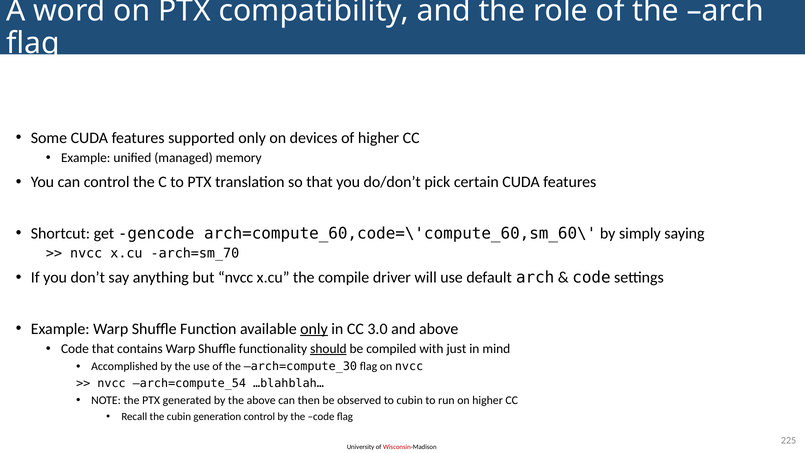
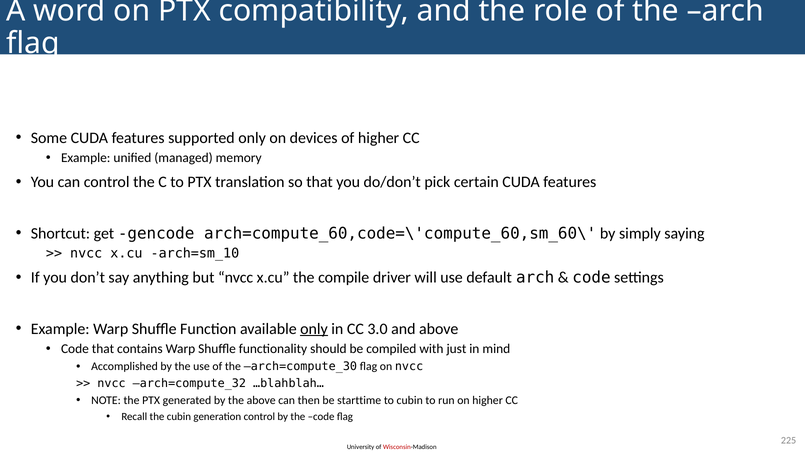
arch=sm_70: arch=sm_70 -> arch=sm_10
should underline: present -> none
arch=compute_54: arch=compute_54 -> arch=compute_32
observed: observed -> starttime
